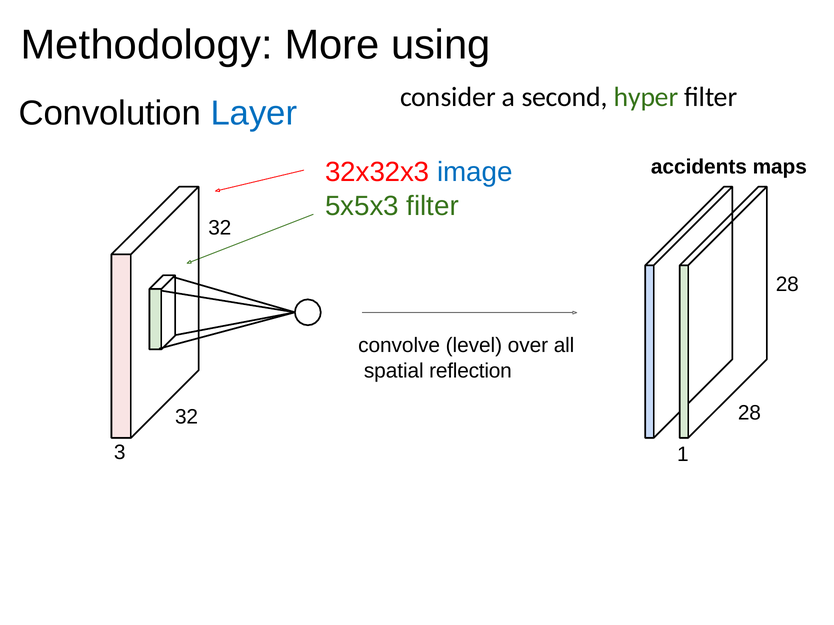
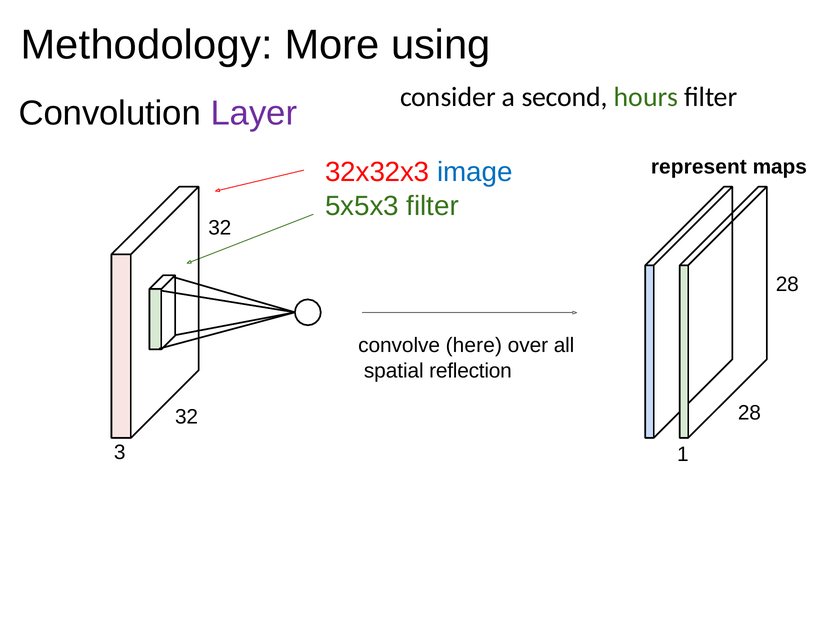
hyper: hyper -> hours
Layer colour: blue -> purple
accidents: accidents -> represent
level: level -> here
